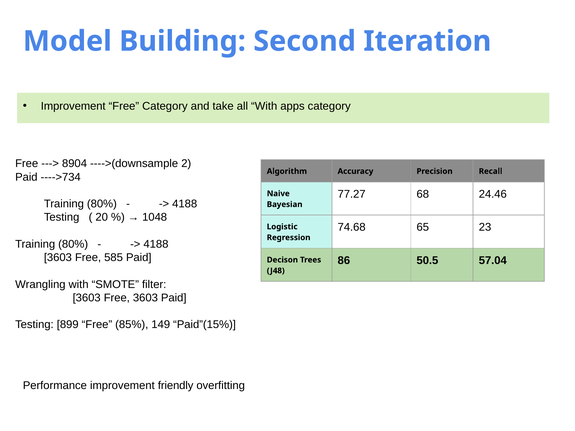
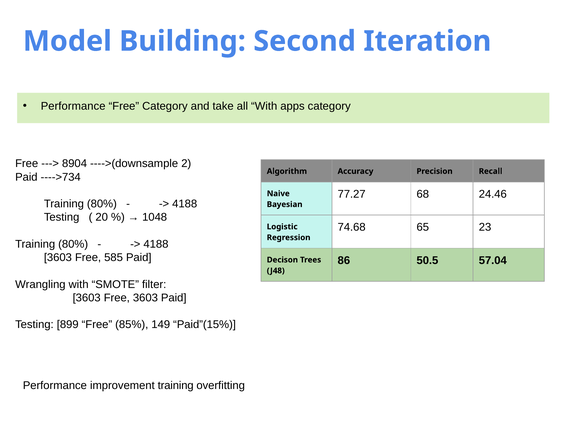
Improvement at (73, 106): Improvement -> Performance
improvement friendly: friendly -> training
